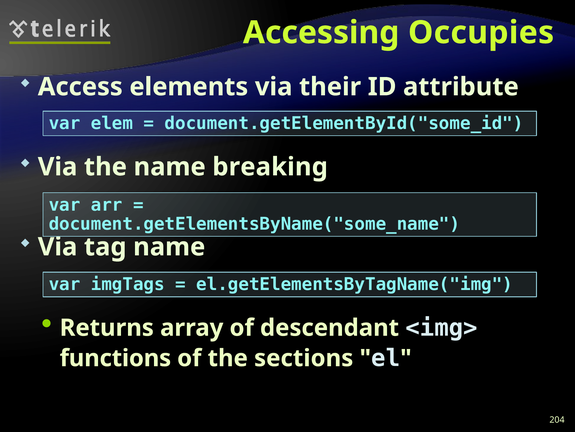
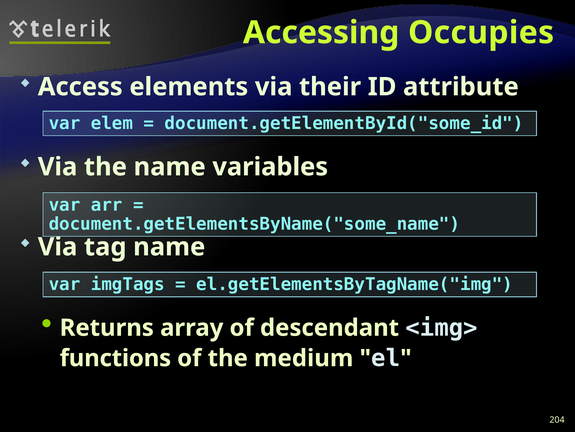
breaking: breaking -> variables
sections: sections -> medium
